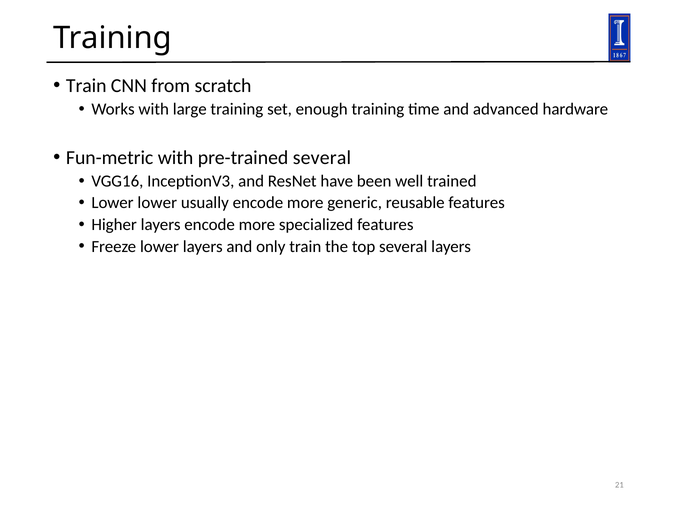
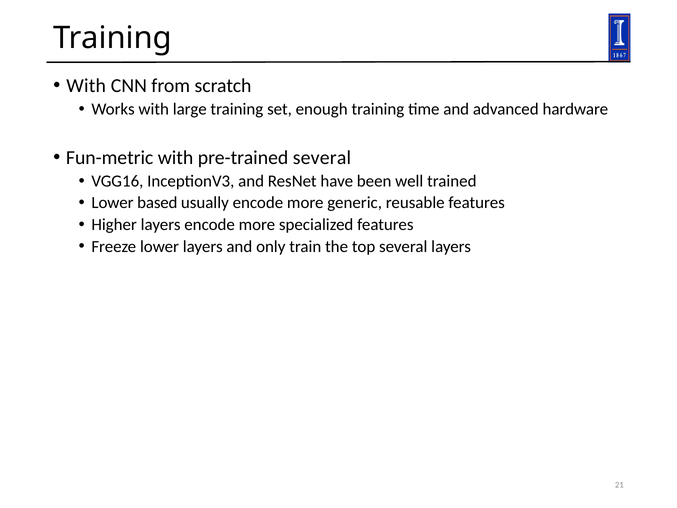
Train at (86, 86): Train -> With
Lower lower: lower -> based
